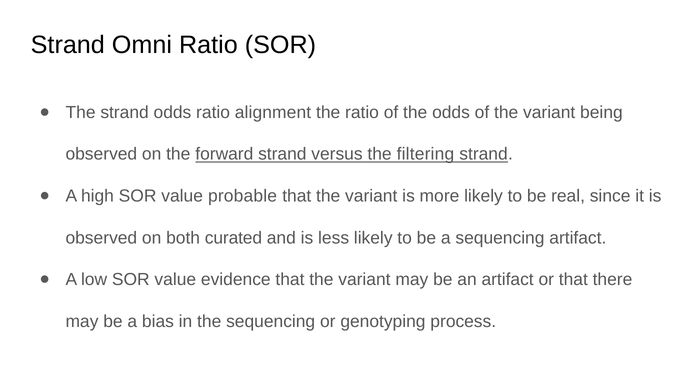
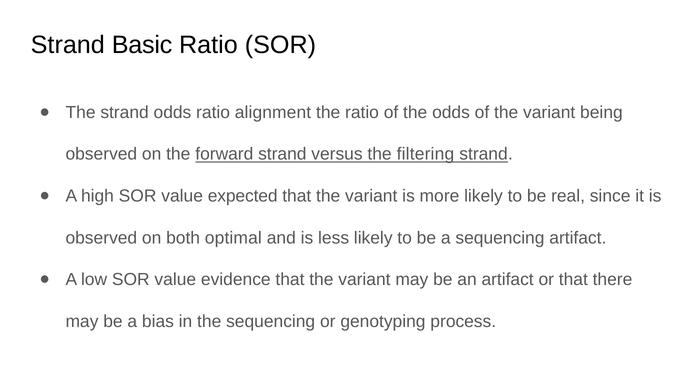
Omni: Omni -> Basic
probable: probable -> expected
curated: curated -> optimal
